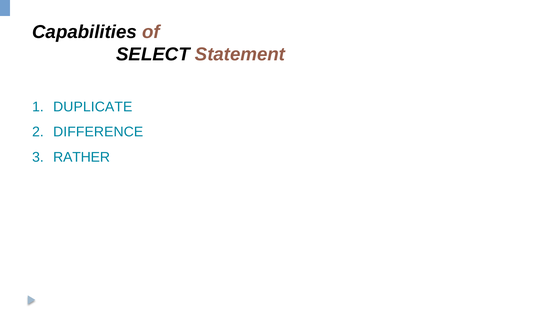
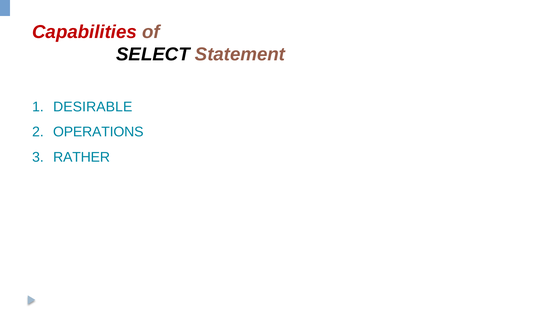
Capabilities colour: black -> red
DUPLICATE: DUPLICATE -> DESIRABLE
DIFFERENCE: DIFFERENCE -> OPERATIONS
